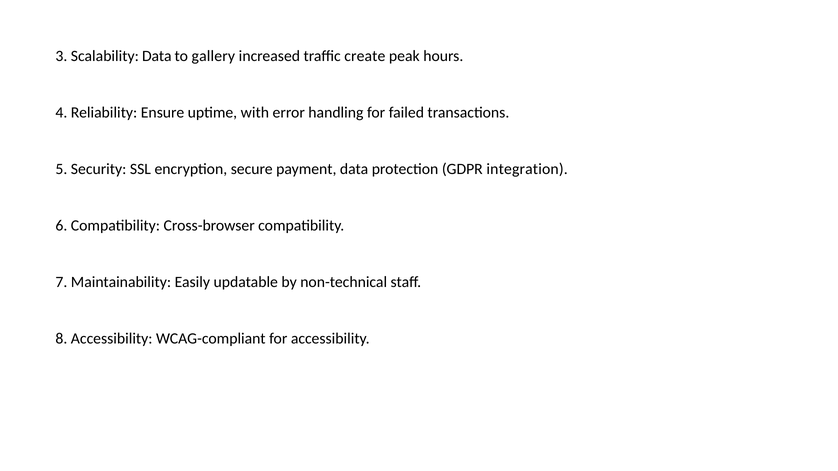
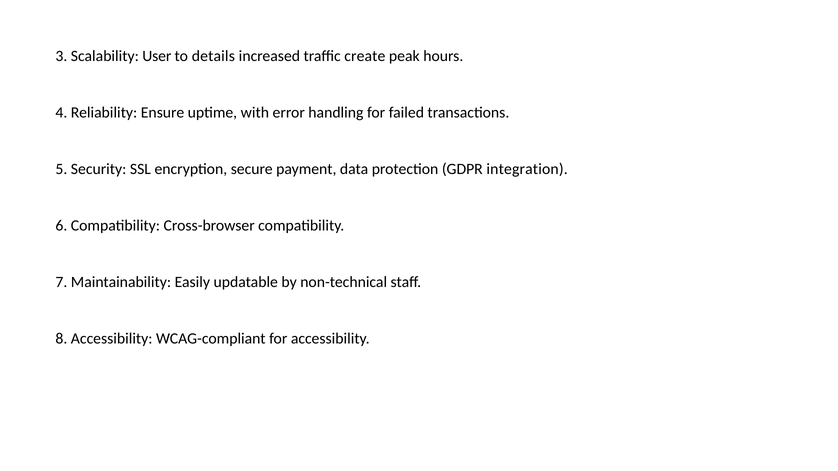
Scalability Data: Data -> User
gallery: gallery -> details
